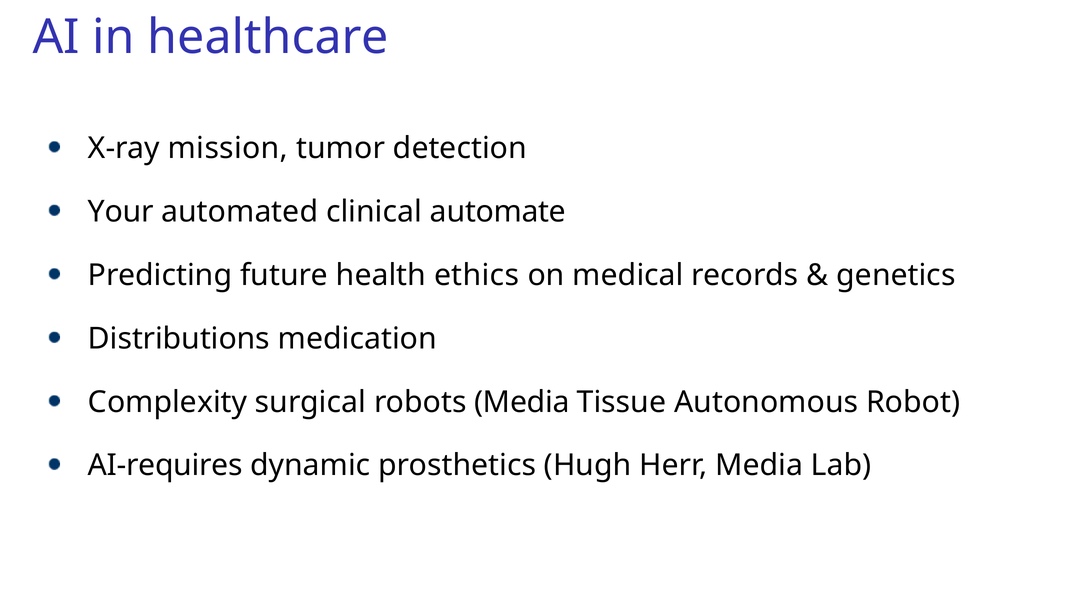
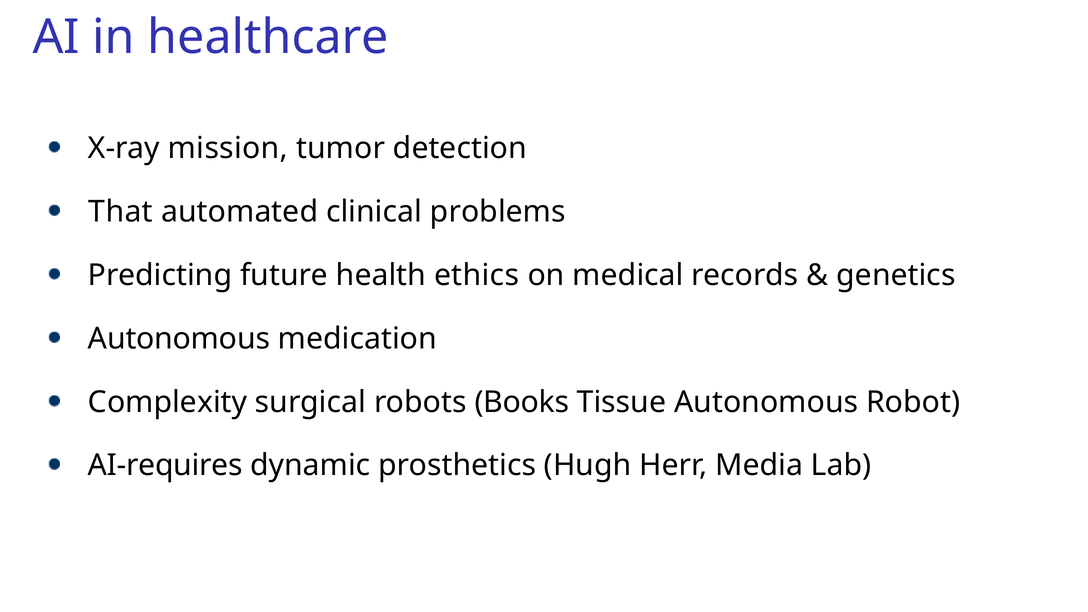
Your: Your -> That
automate: automate -> problems
Distributions at (179, 339): Distributions -> Autonomous
robots Media: Media -> Books
